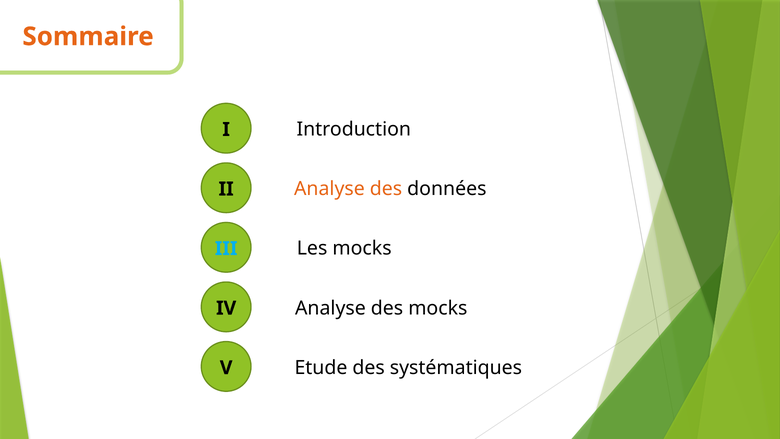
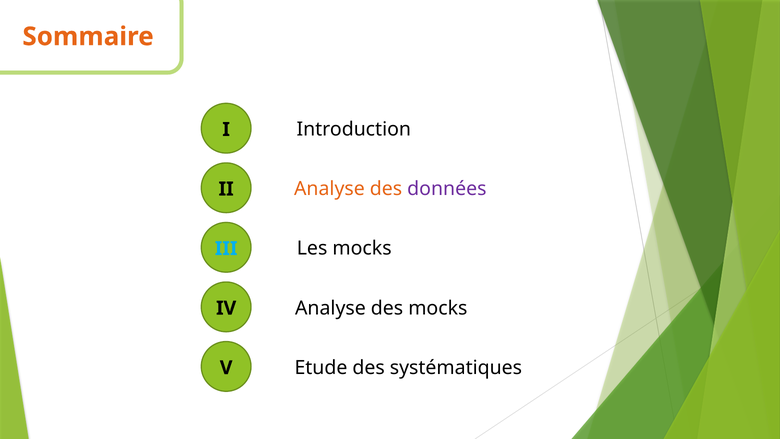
données colour: black -> purple
